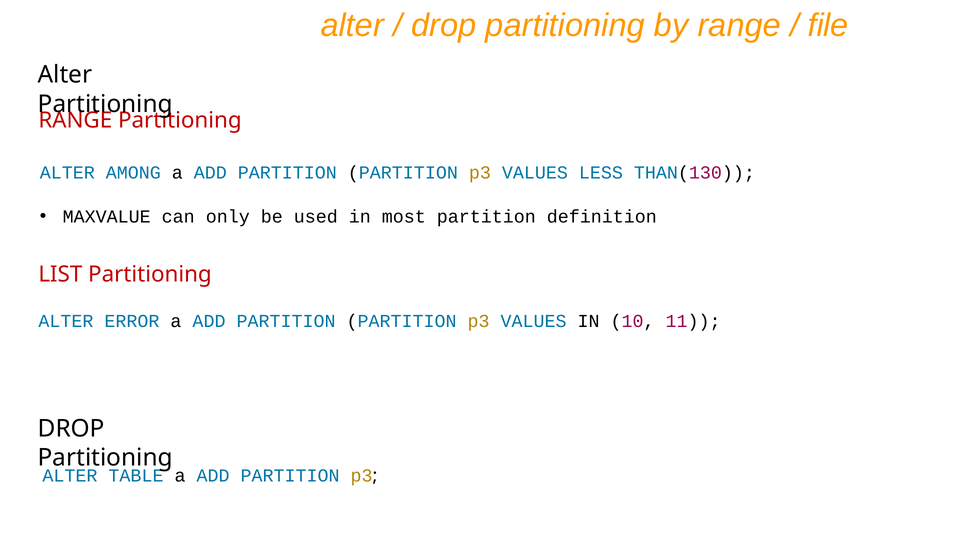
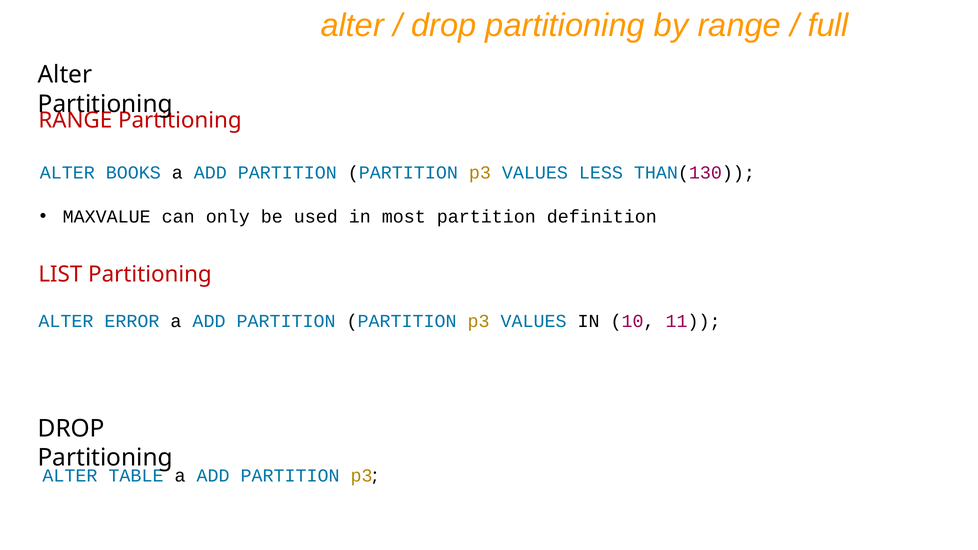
file: file -> full
AMONG: AMONG -> BOOKS
